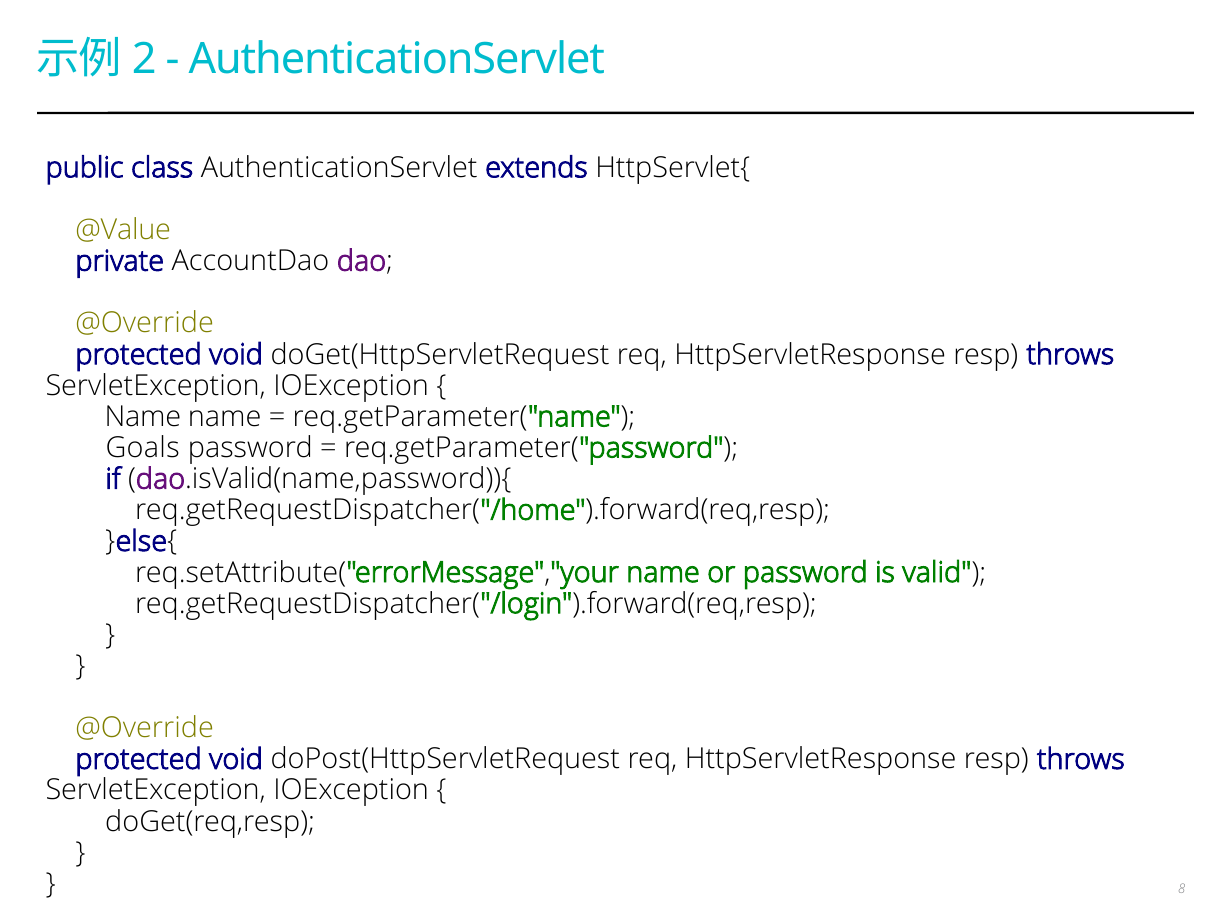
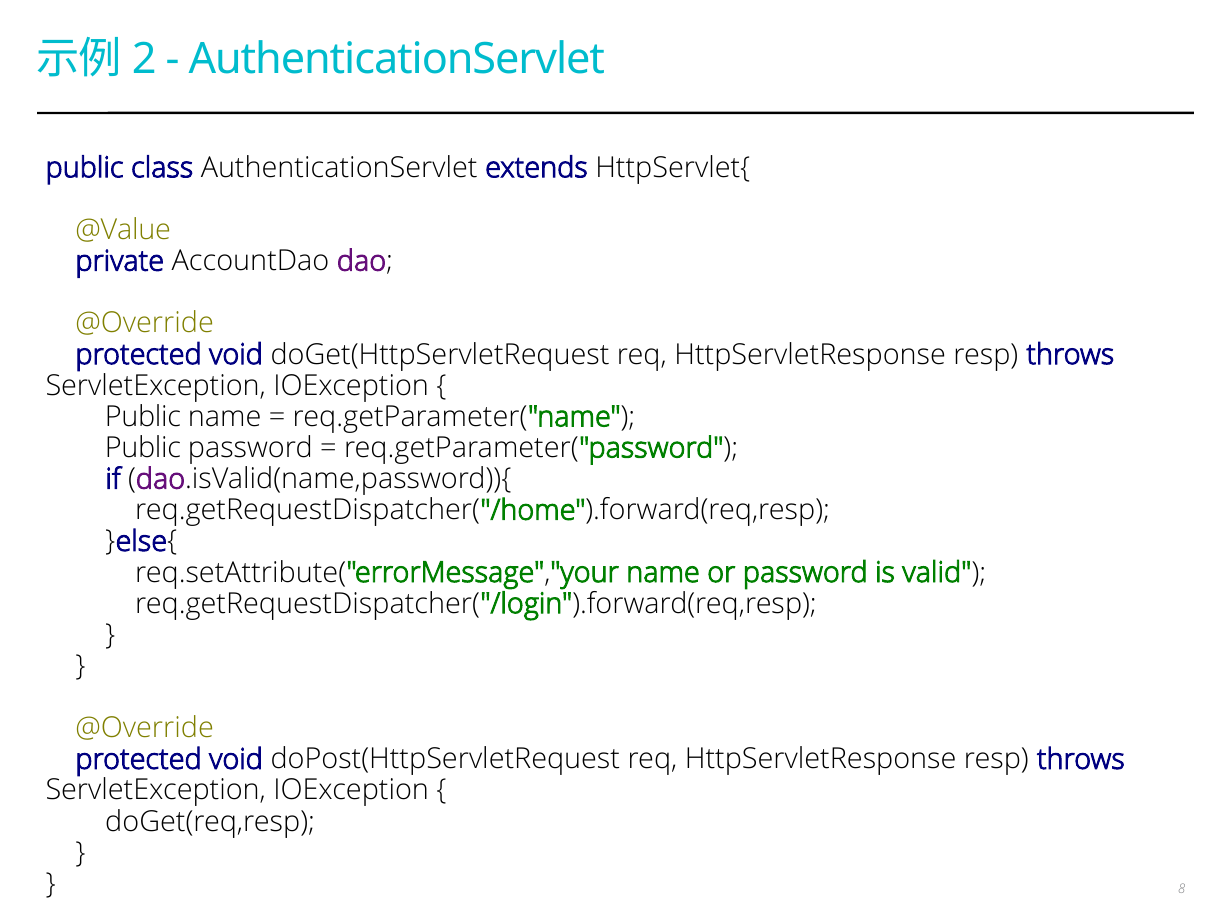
Name at (143, 417): Name -> Public
Goals at (143, 448): Goals -> Public
